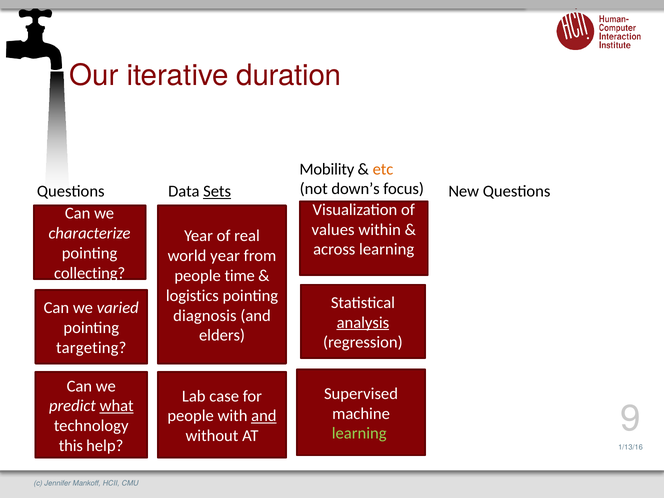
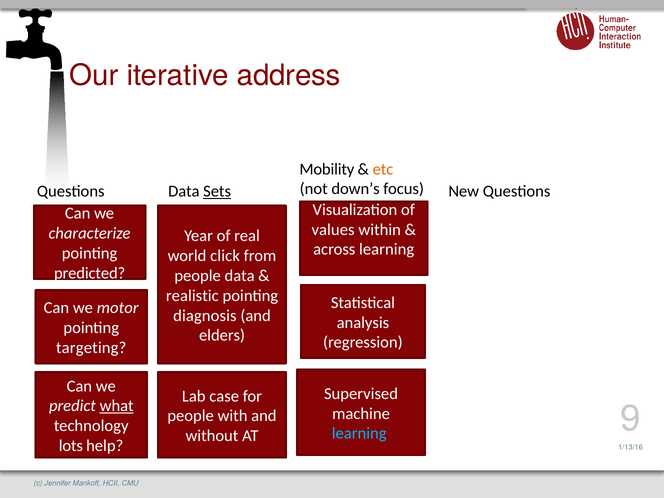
duration: duration -> address
world year: year -> click
collecting: collecting -> predicted
people time: time -> data
logistics: logistics -> realistic
varied: varied -> motor
analysis underline: present -> none
and at (264, 416) underline: present -> none
learning at (359, 433) colour: light green -> light blue
this: this -> lots
